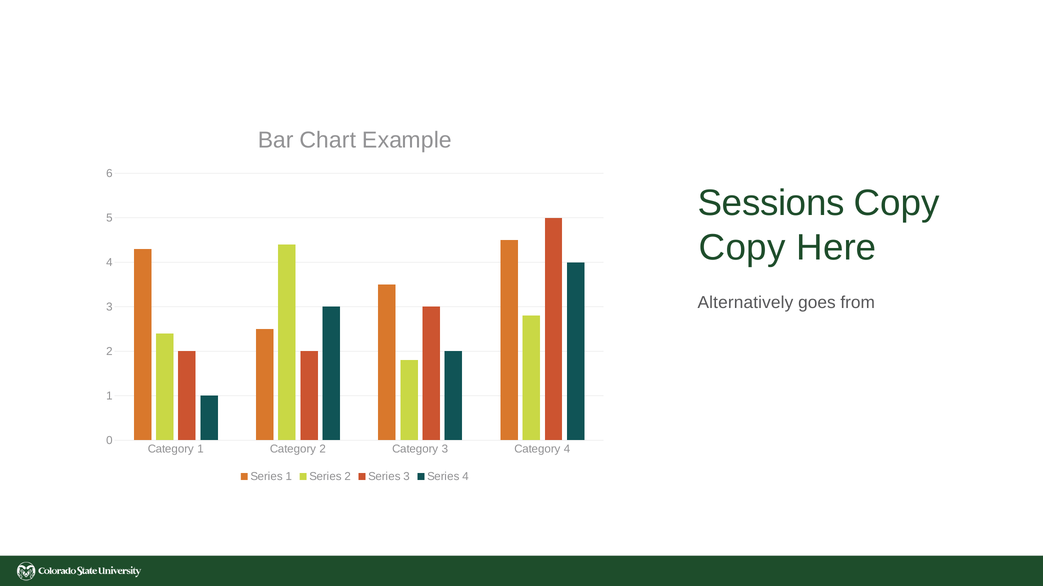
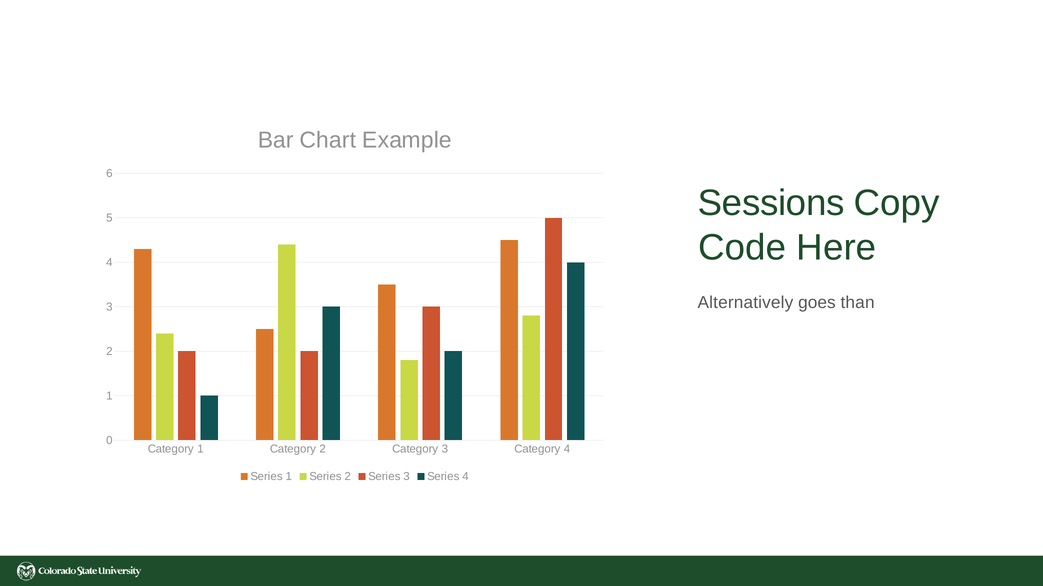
Copy at (742, 248): Copy -> Code
from: from -> than
